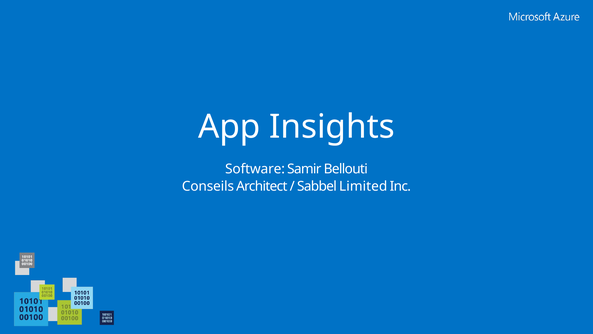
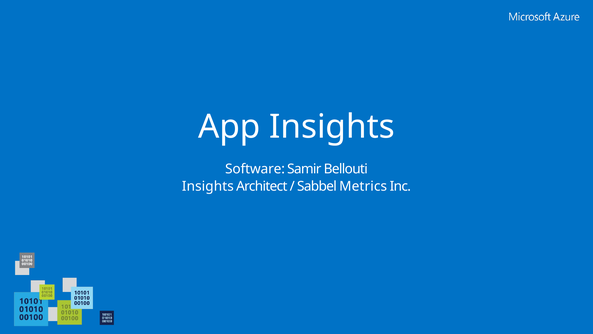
Conseils at (208, 186): Conseils -> Insights
Limited: Limited -> Metrics
